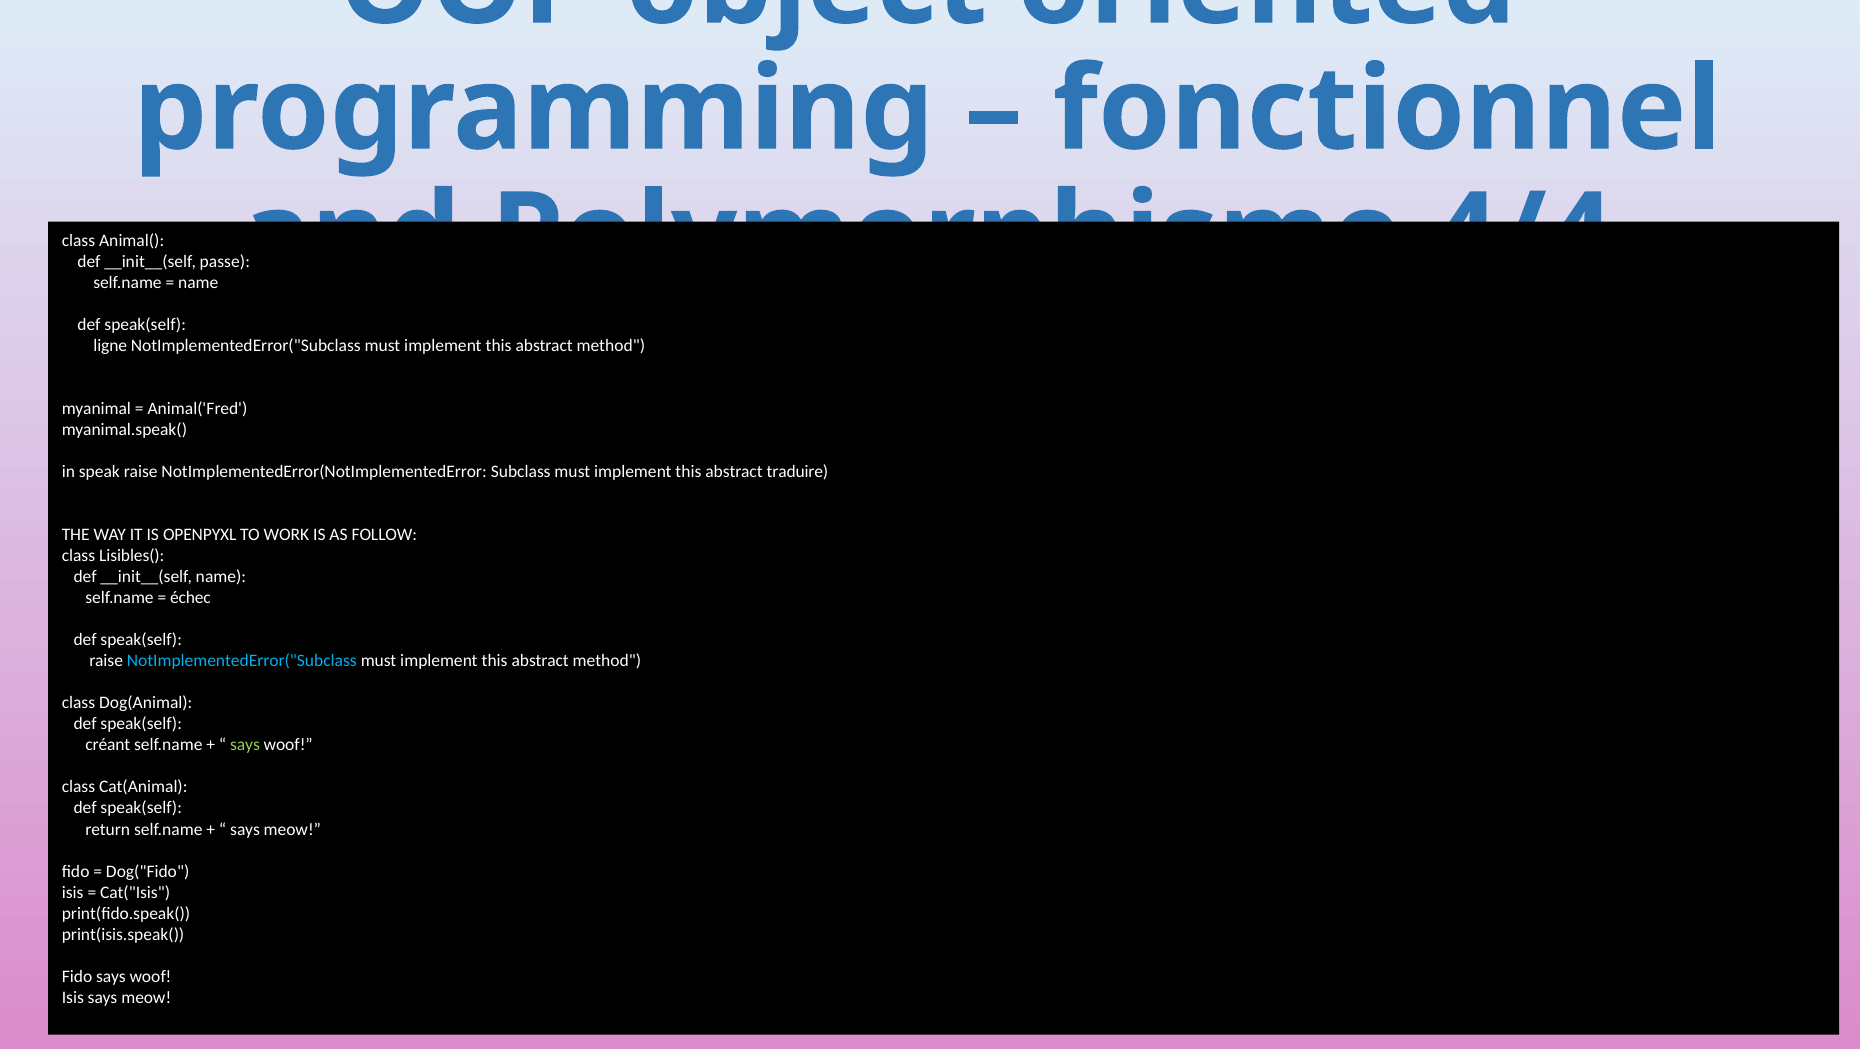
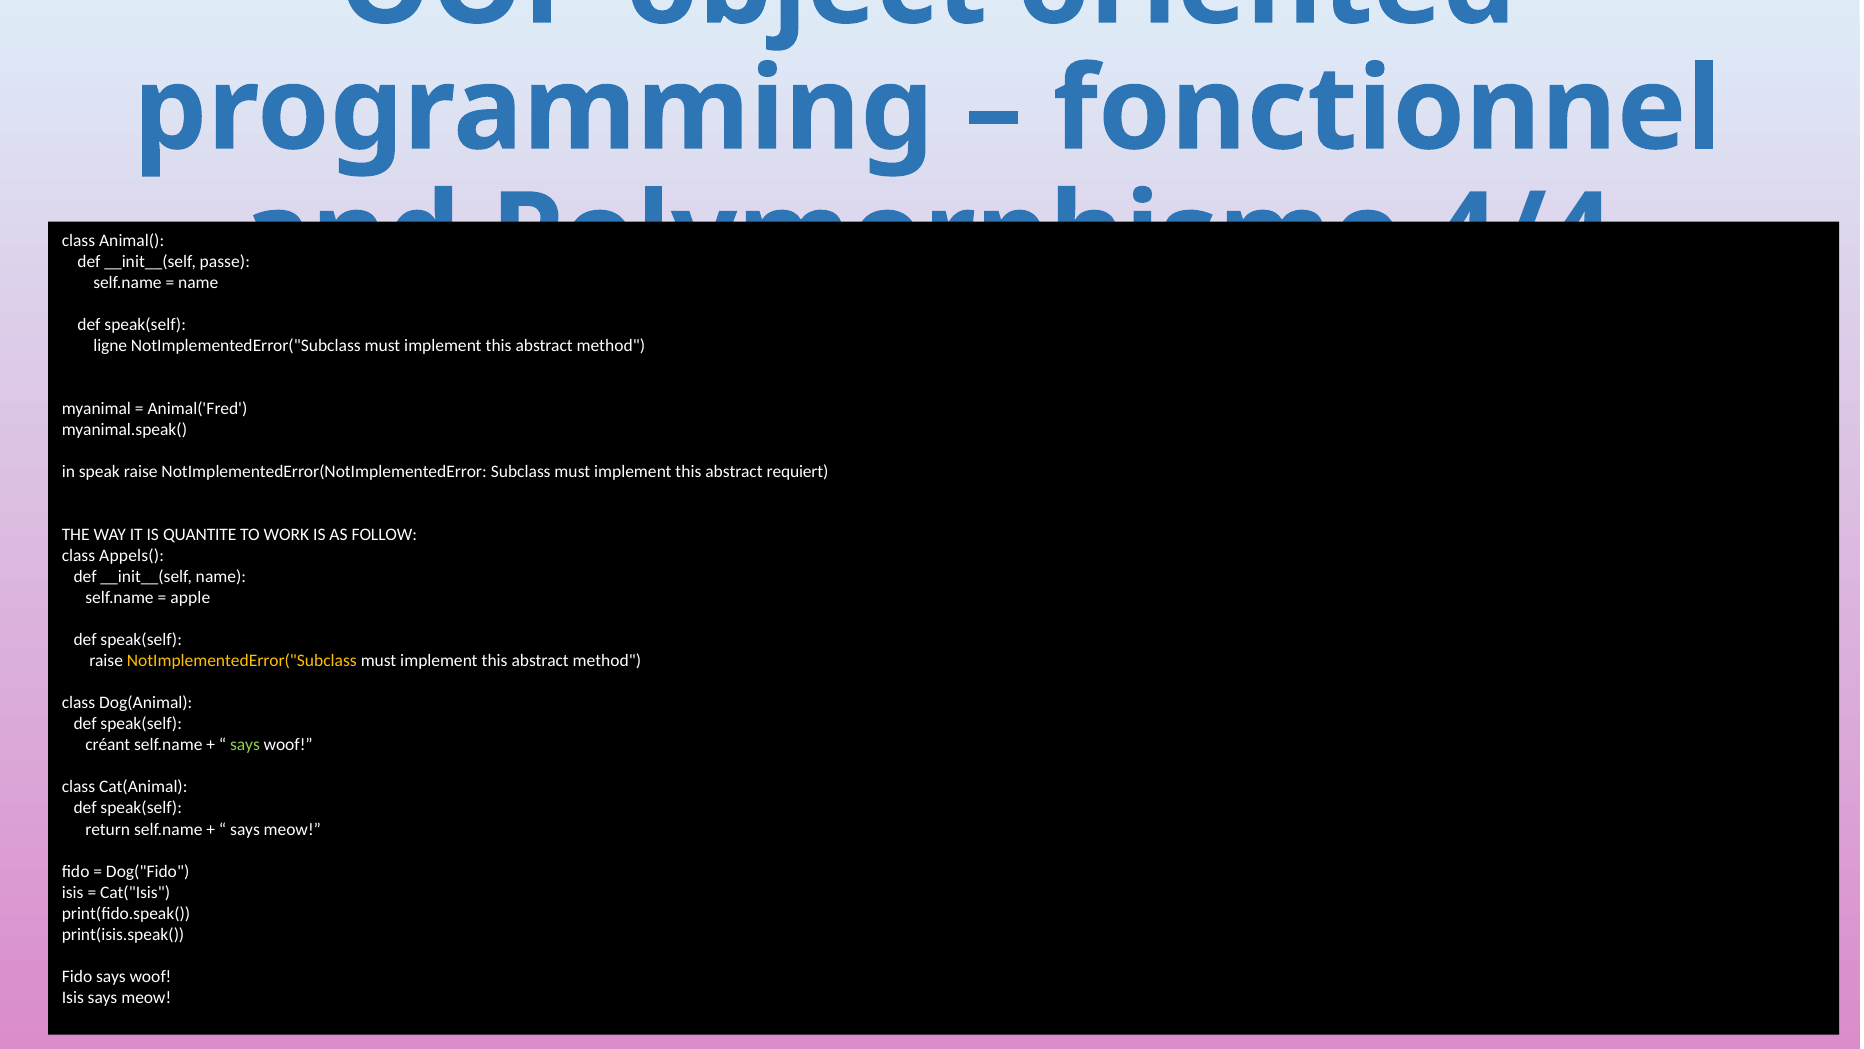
traduire: traduire -> requiert
OPENPYXL: OPENPYXL -> QUANTITE
Lisibles(: Lisibles( -> Appels(
échec: échec -> apple
NotImplementedError("Subclass at (242, 661) colour: light blue -> yellow
